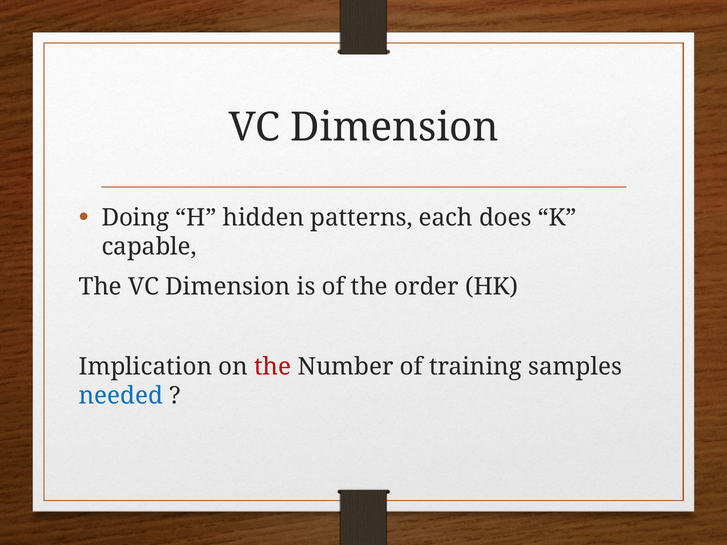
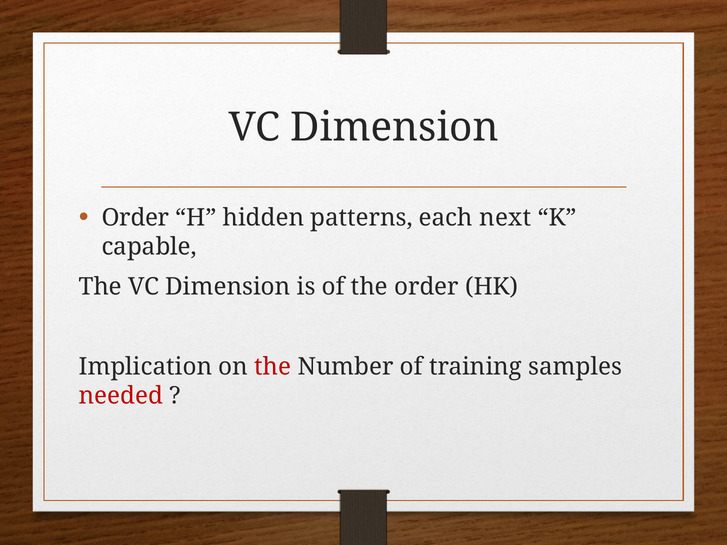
Doing at (135, 218): Doing -> Order
does: does -> next
needed colour: blue -> red
